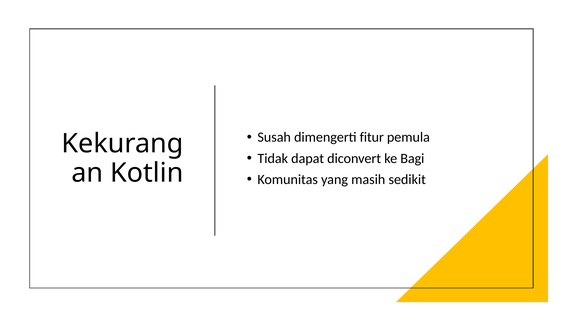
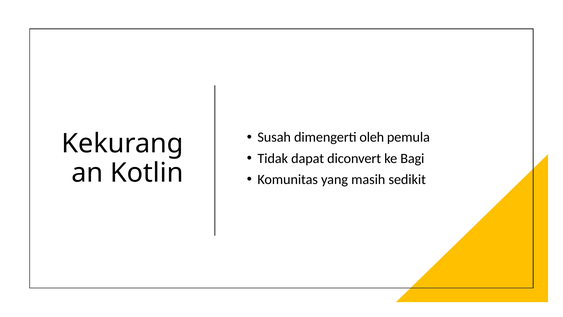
fitur: fitur -> oleh
